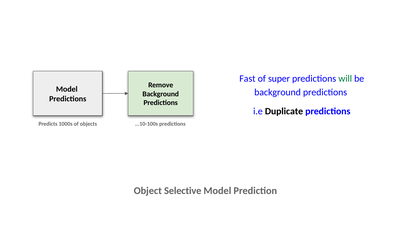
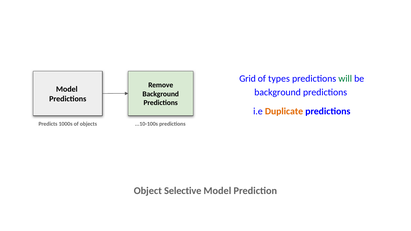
Fast: Fast -> Grid
super: super -> types
Duplicate colour: black -> orange
